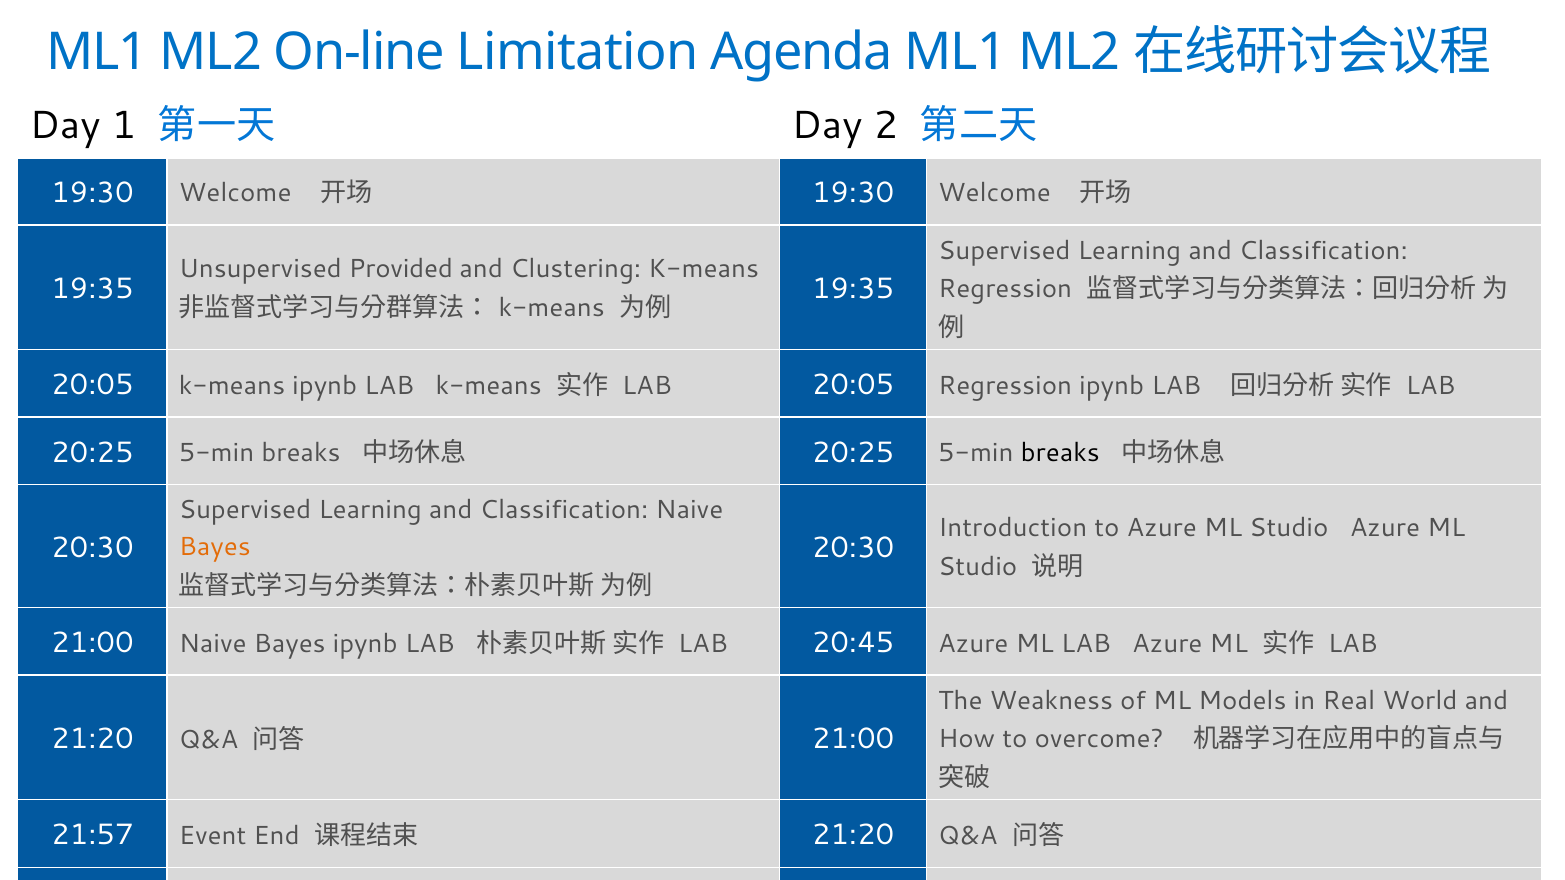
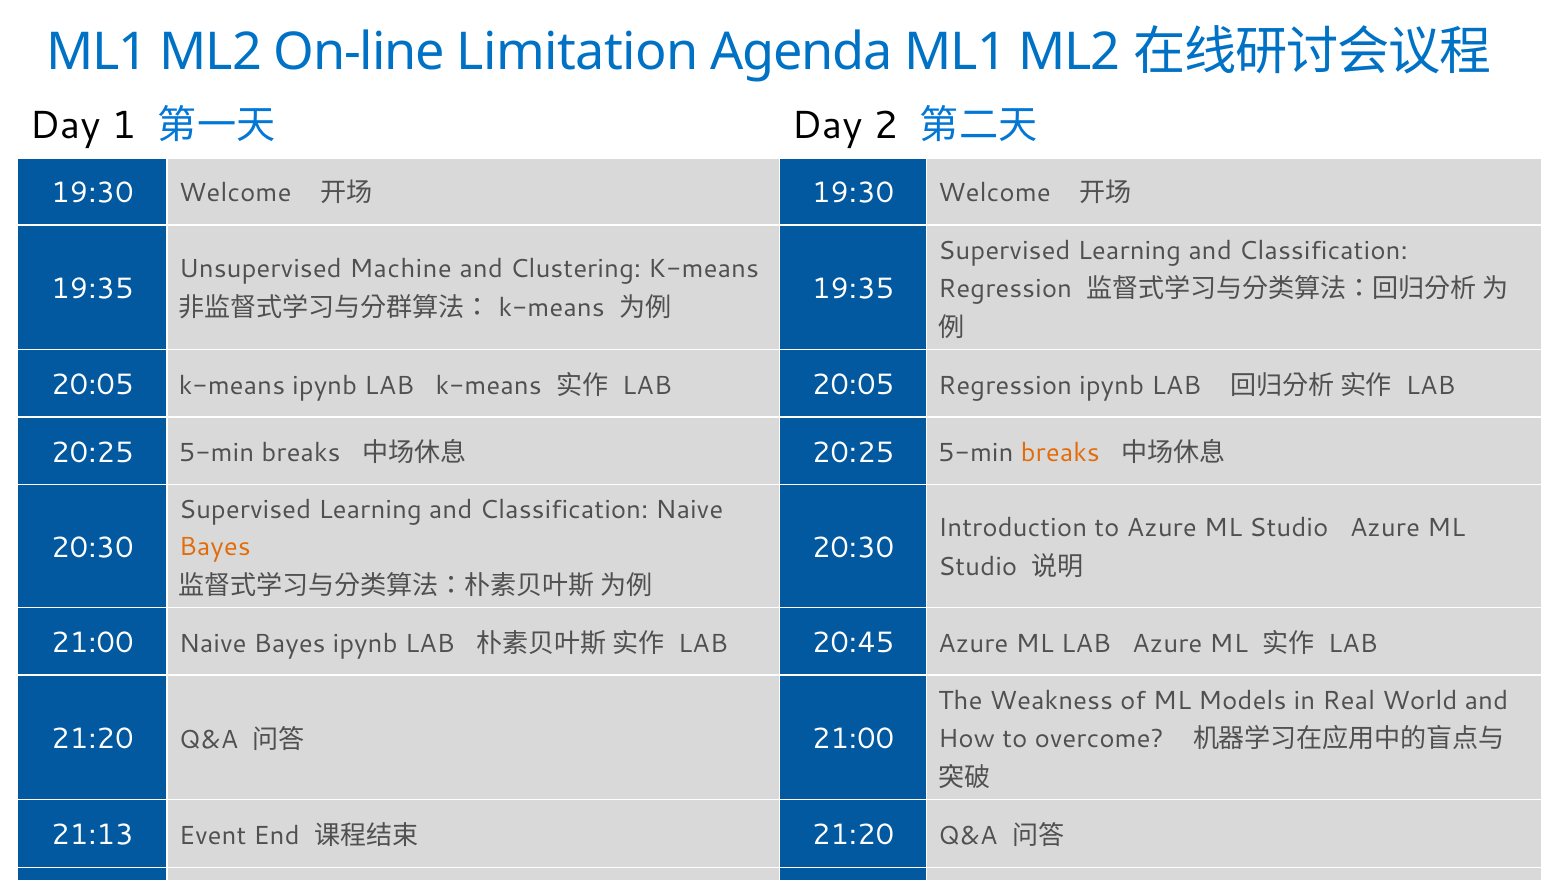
Provided: Provided -> Machine
breaks at (1060, 453) colour: black -> orange
21:57: 21:57 -> 21:13
